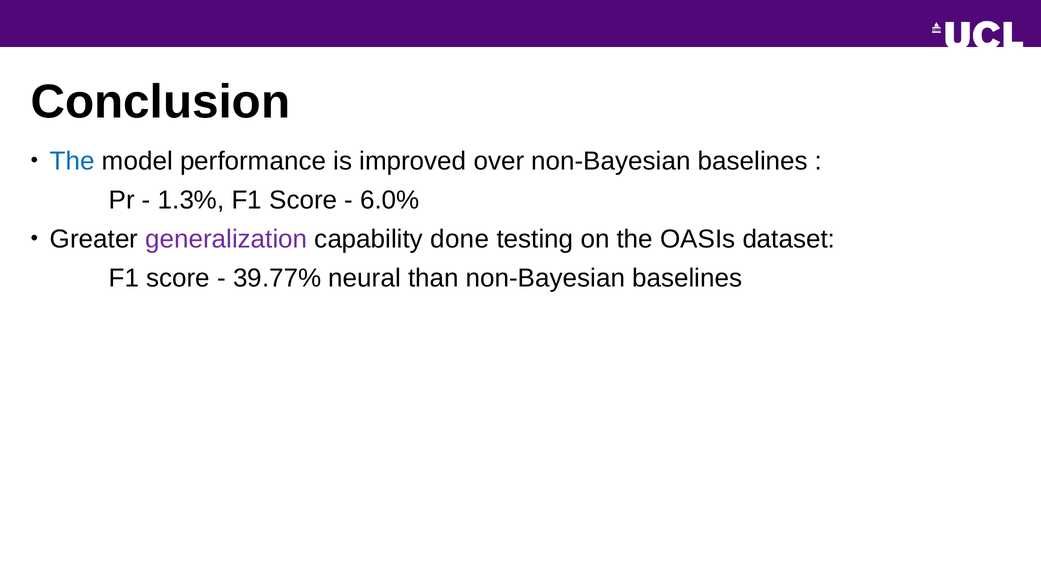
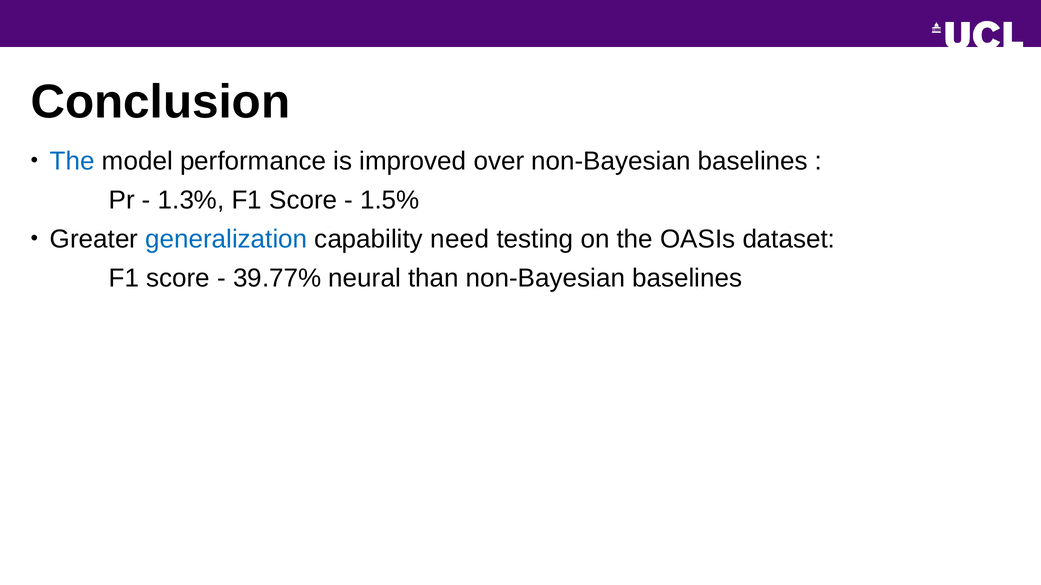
6.0%: 6.0% -> 1.5%
generalization colour: purple -> blue
done: done -> need
